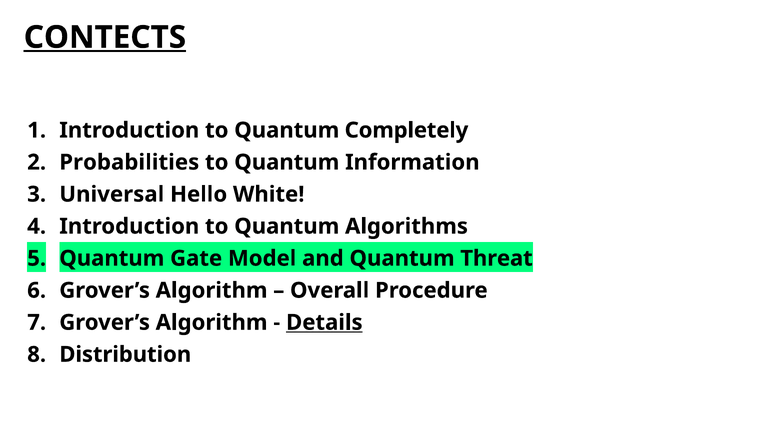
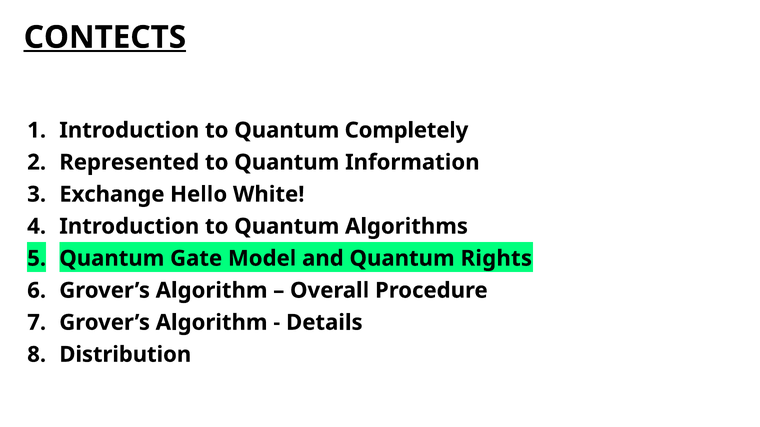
Probabilities: Probabilities -> Represented
Universal: Universal -> Exchange
Threat: Threat -> Rights
Details underline: present -> none
